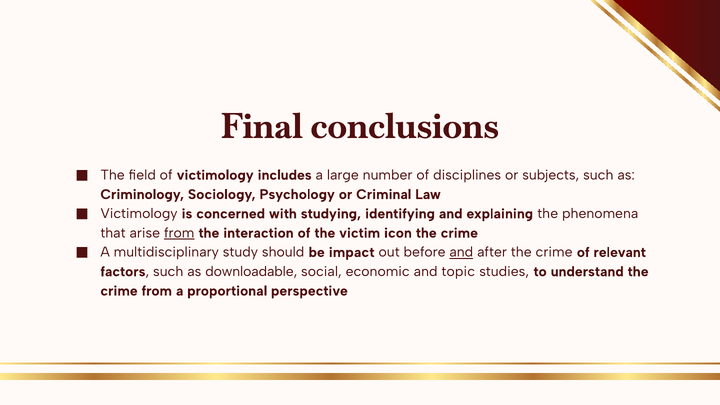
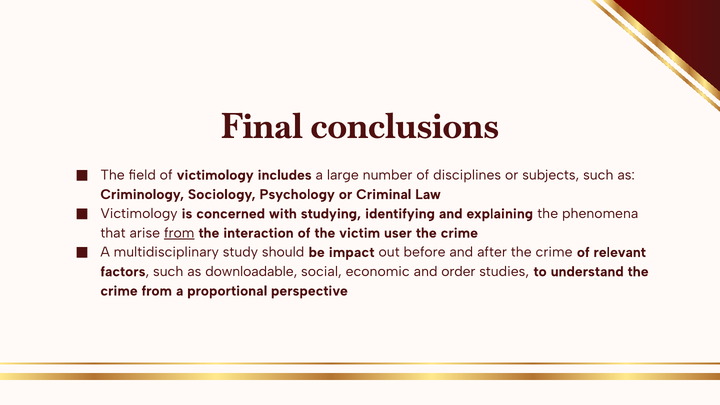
icon: icon -> user
and at (461, 252) underline: present -> none
topic: topic -> order
